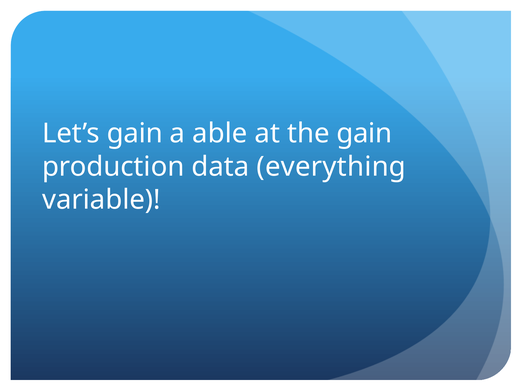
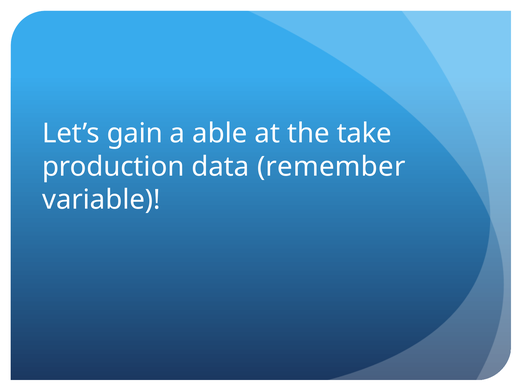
the gain: gain -> take
everything: everything -> remember
